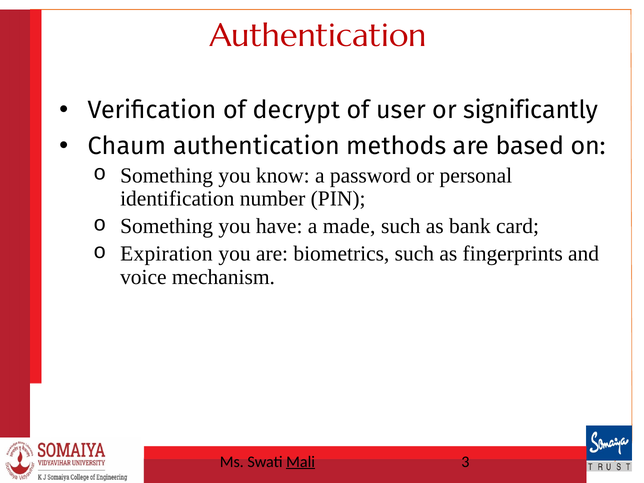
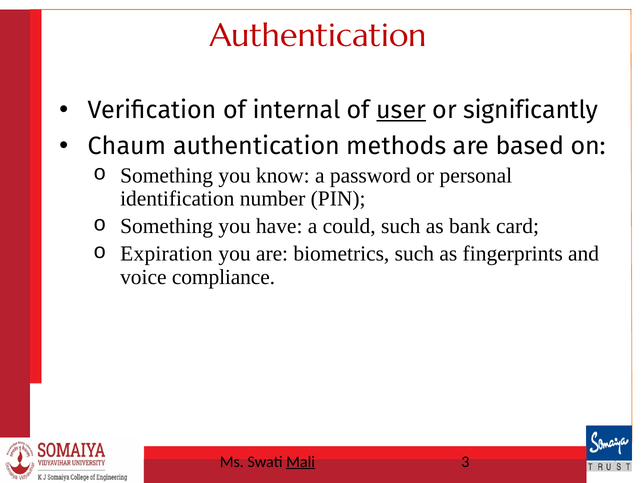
decrypt: decrypt -> internal
user underline: none -> present
made: made -> could
mechanism: mechanism -> compliance
